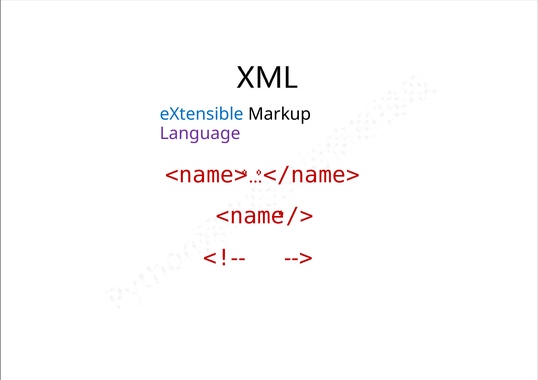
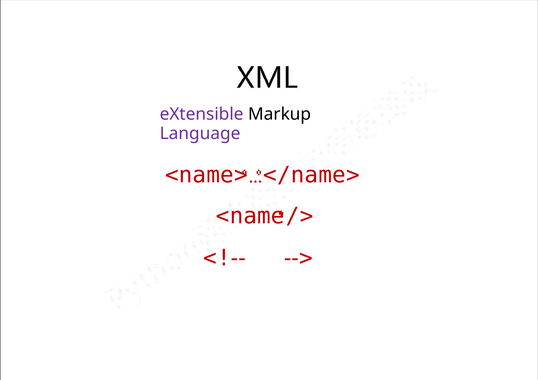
eXtensible colour: blue -> purple
